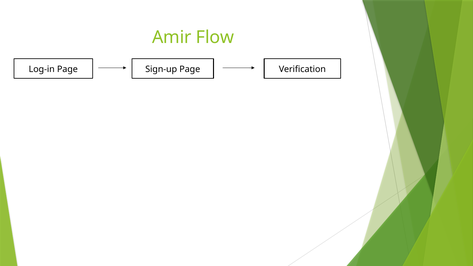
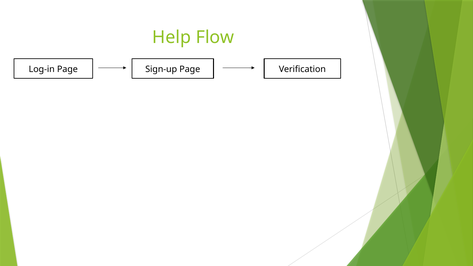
Amir: Amir -> Help
